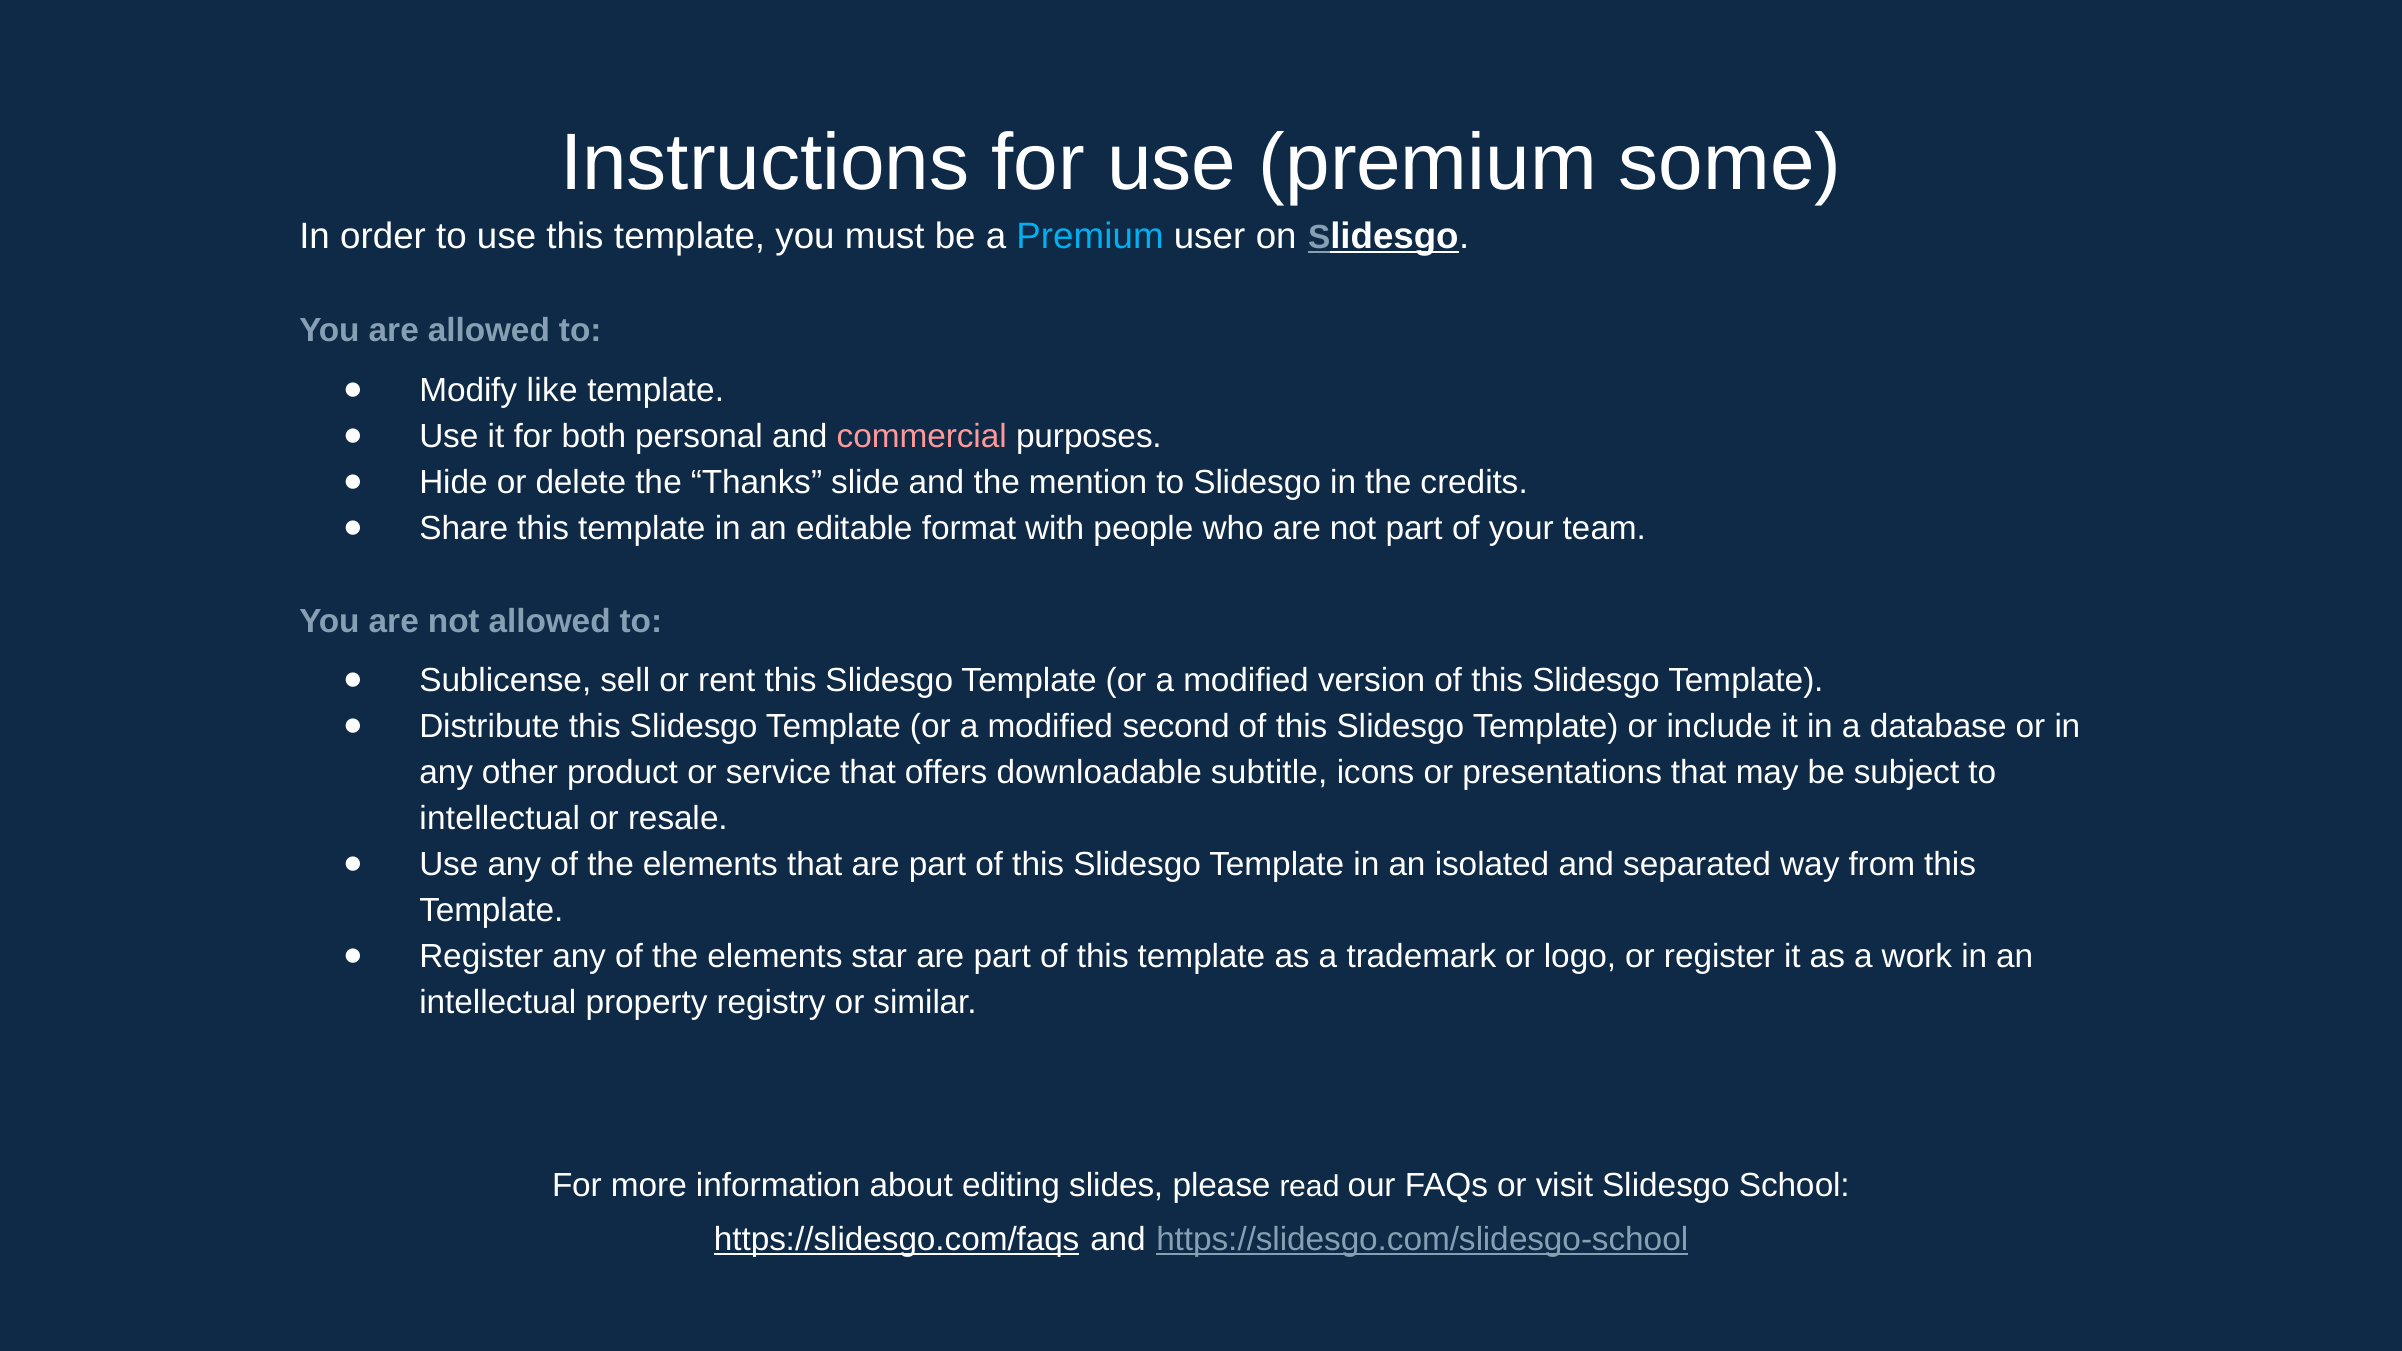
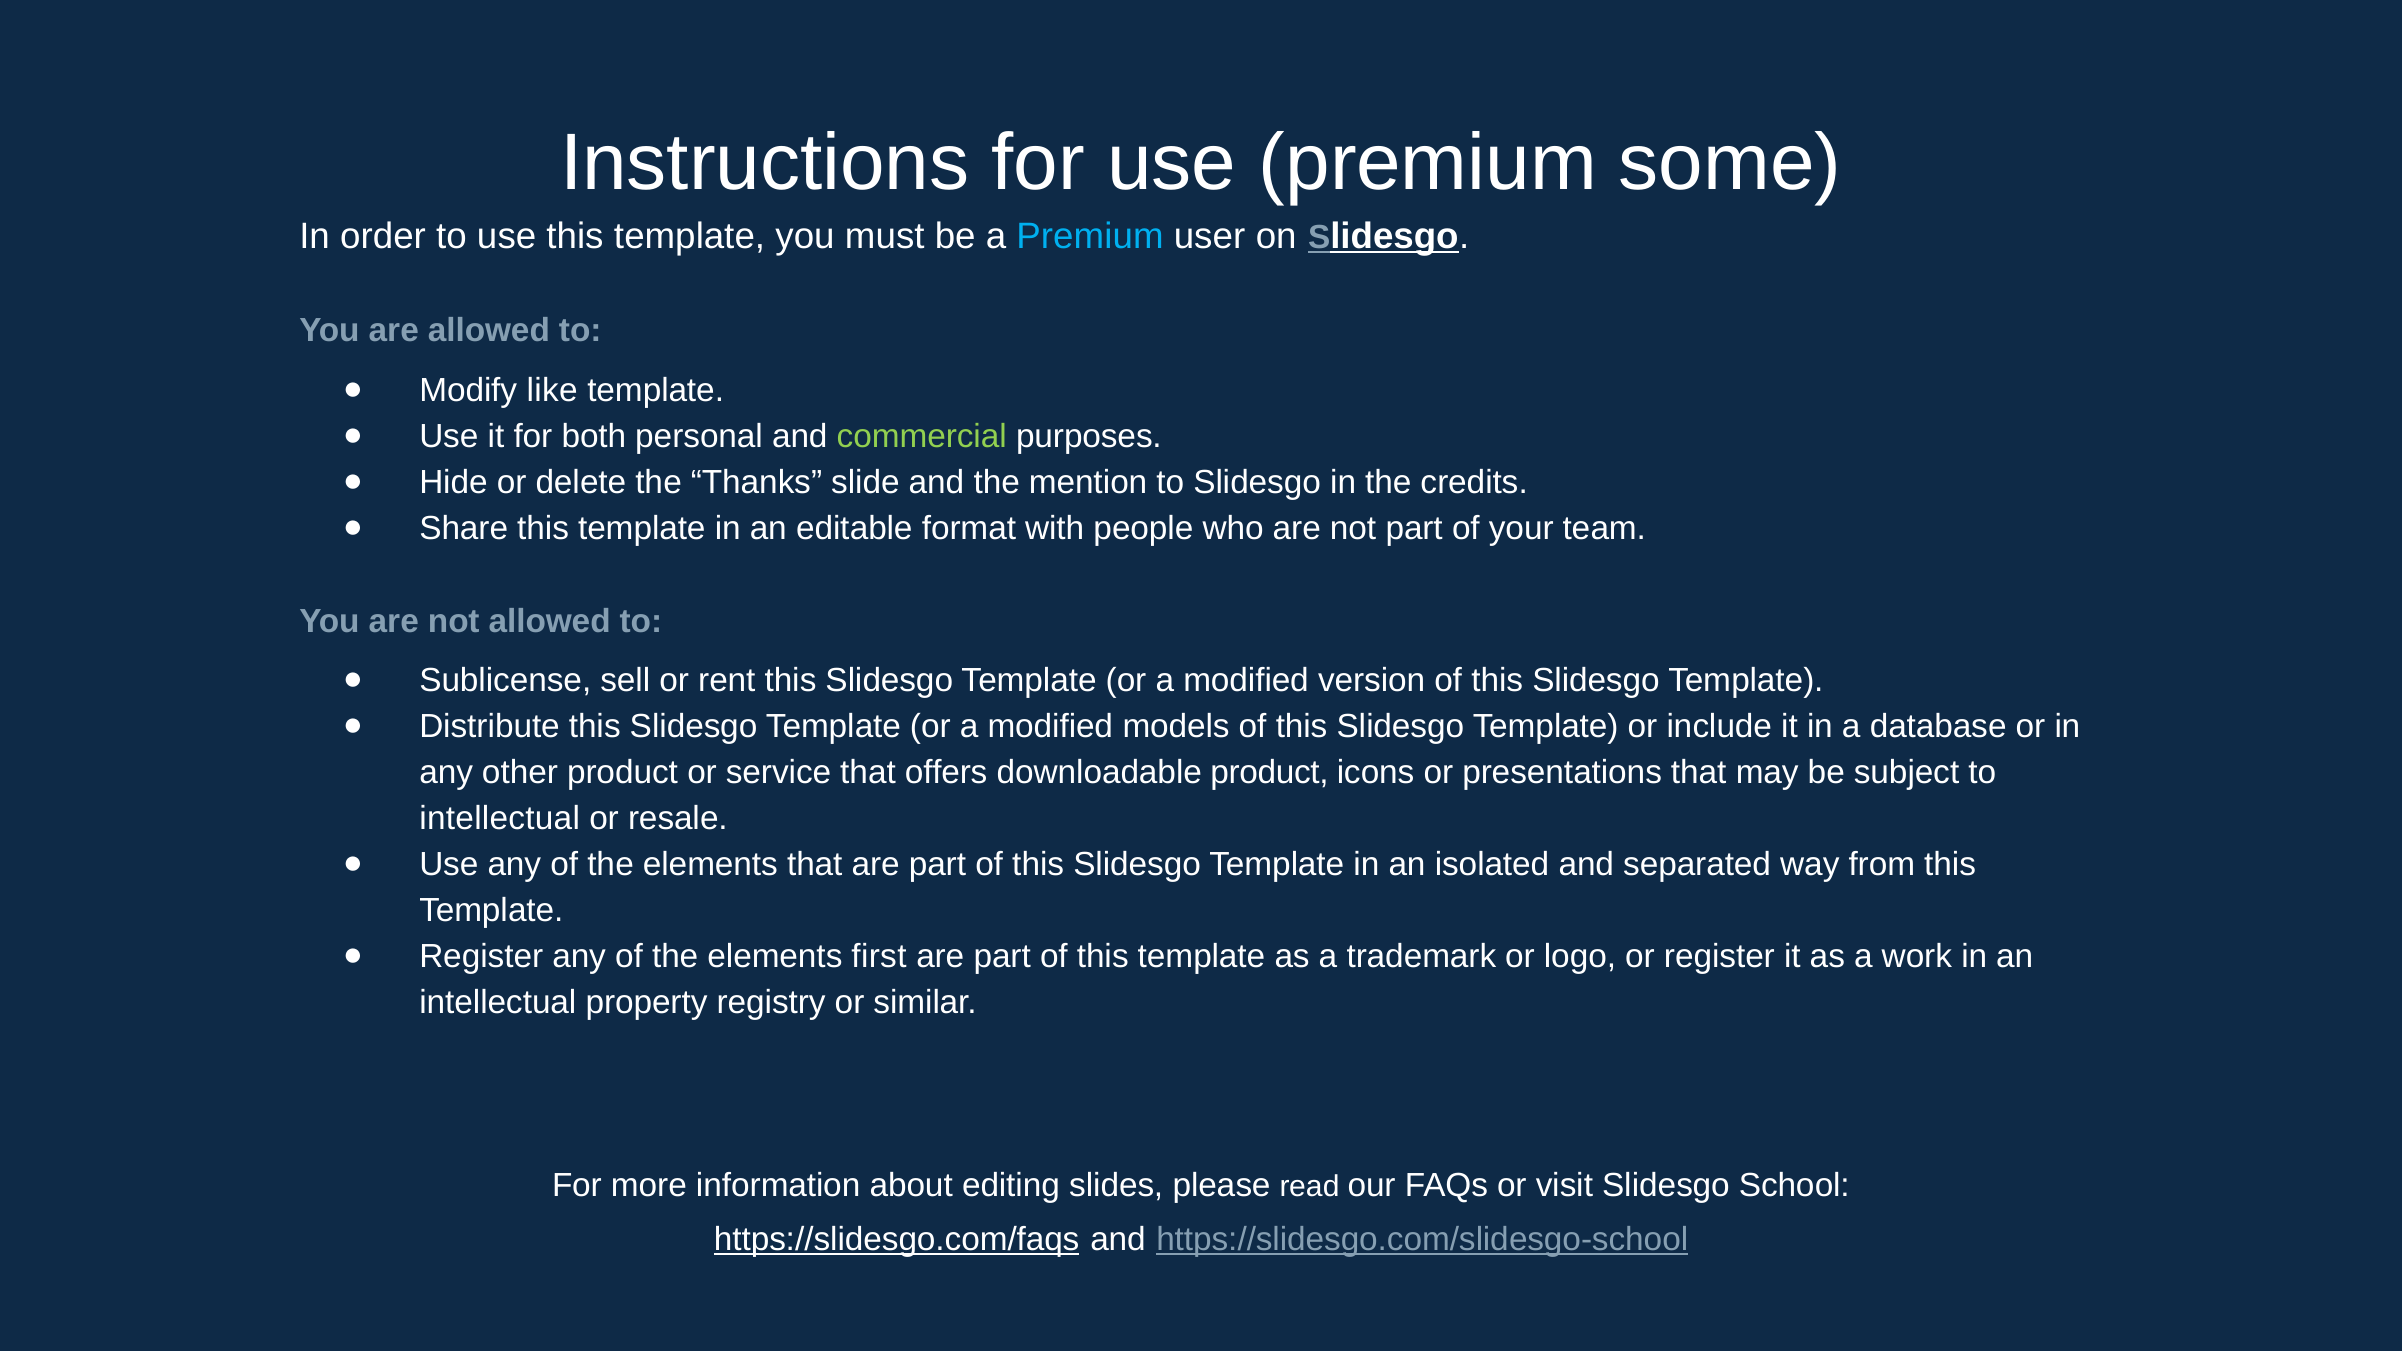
commercial colour: pink -> light green
second: second -> models
downloadable subtitle: subtitle -> product
star: star -> first
